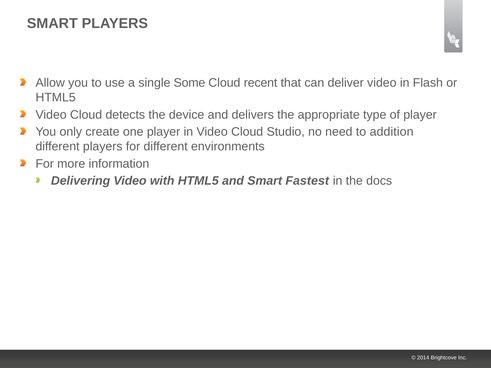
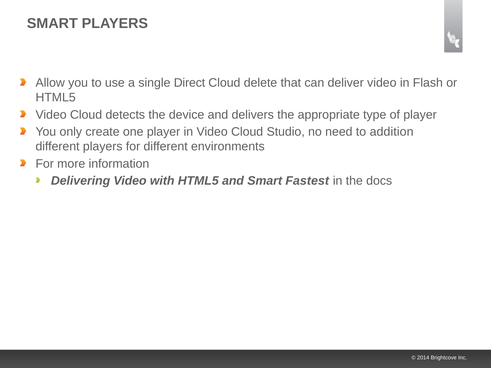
Some: Some -> Direct
recent: recent -> delete
